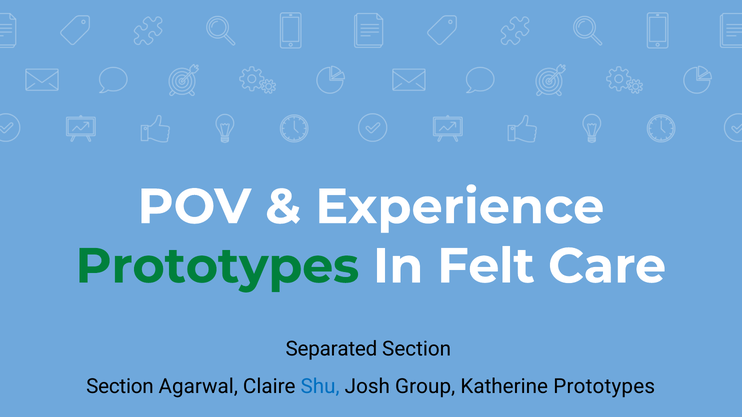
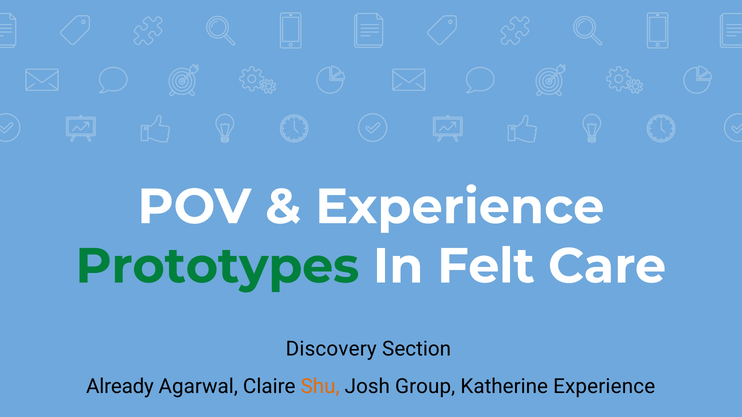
Separated: Separated -> Discovery
Section at (120, 387): Section -> Already
Shu colour: blue -> orange
Katherine Prototypes: Prototypes -> Experience
